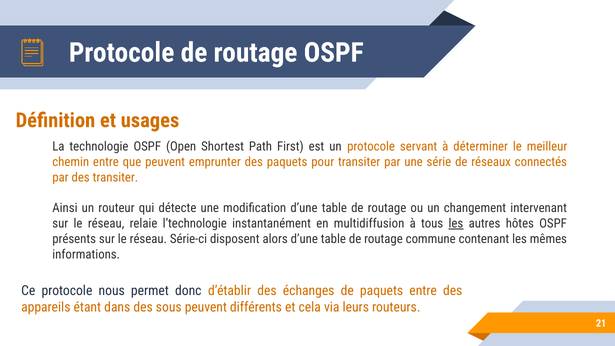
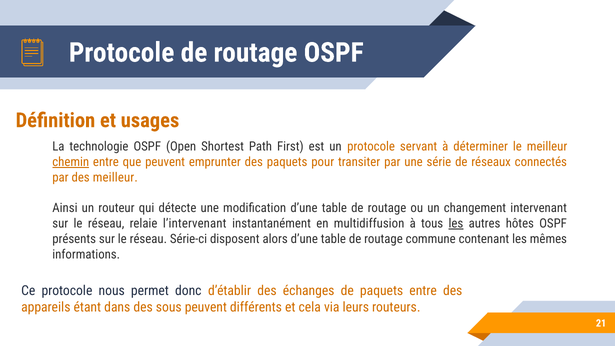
chemin underline: none -> present
des transiter: transiter -> meilleur
l’technologie: l’technologie -> l’intervenant
